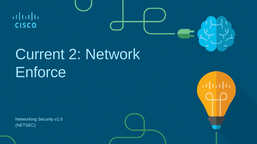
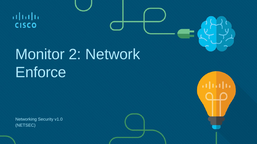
Current: Current -> Monitor
